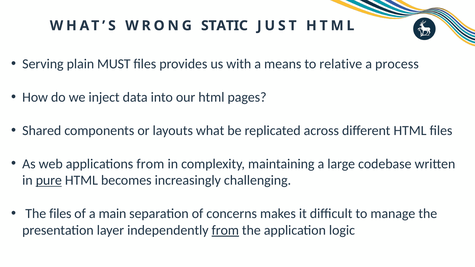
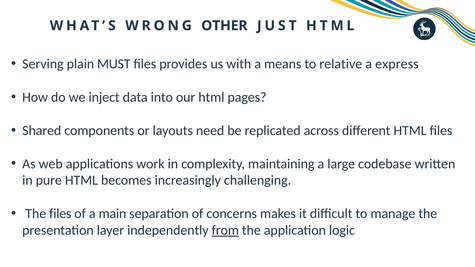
STATIC: STATIC -> OTHER
process: process -> express
what: what -> need
applications from: from -> work
pure underline: present -> none
